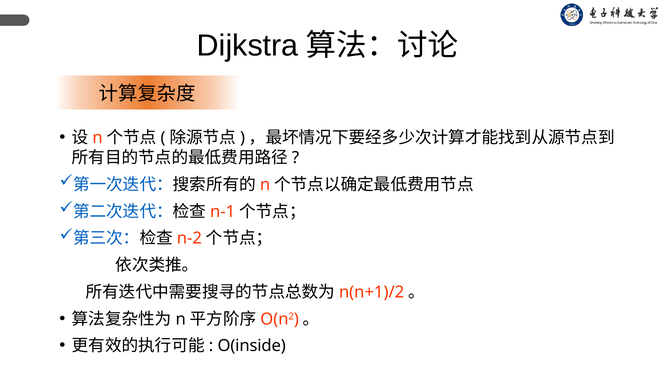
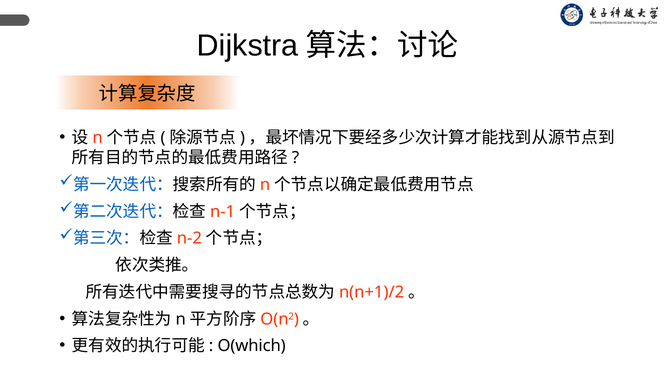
O(inside: O(inside -> O(which
